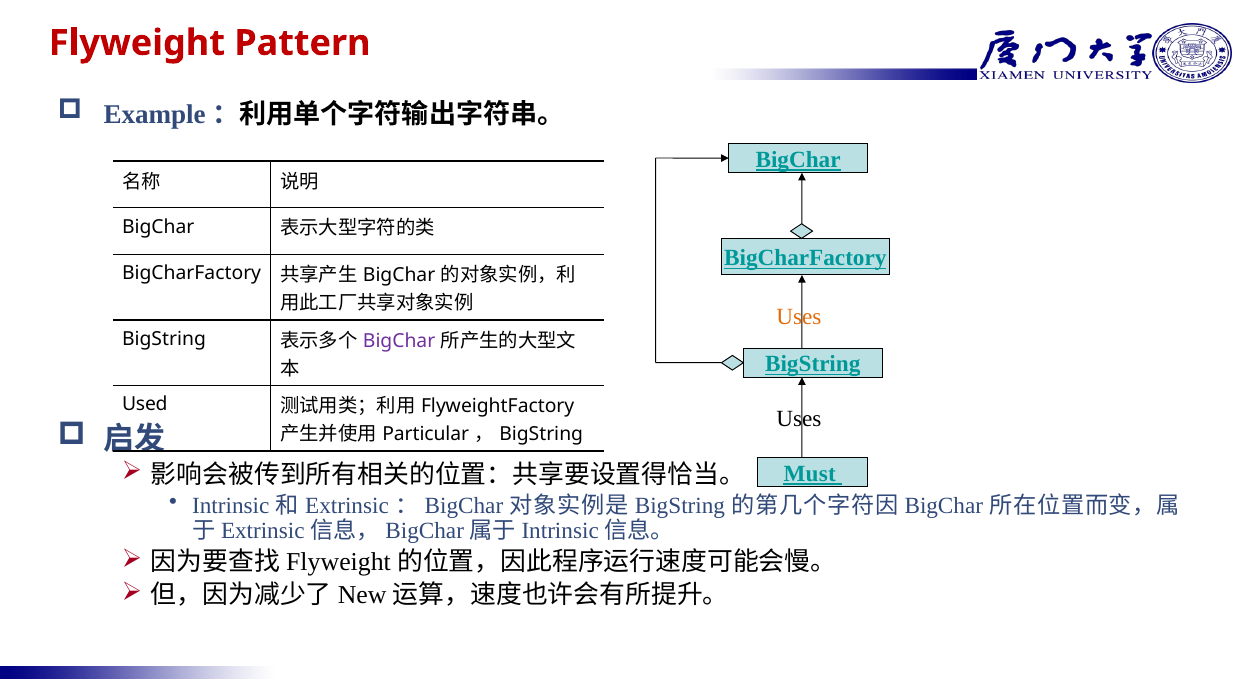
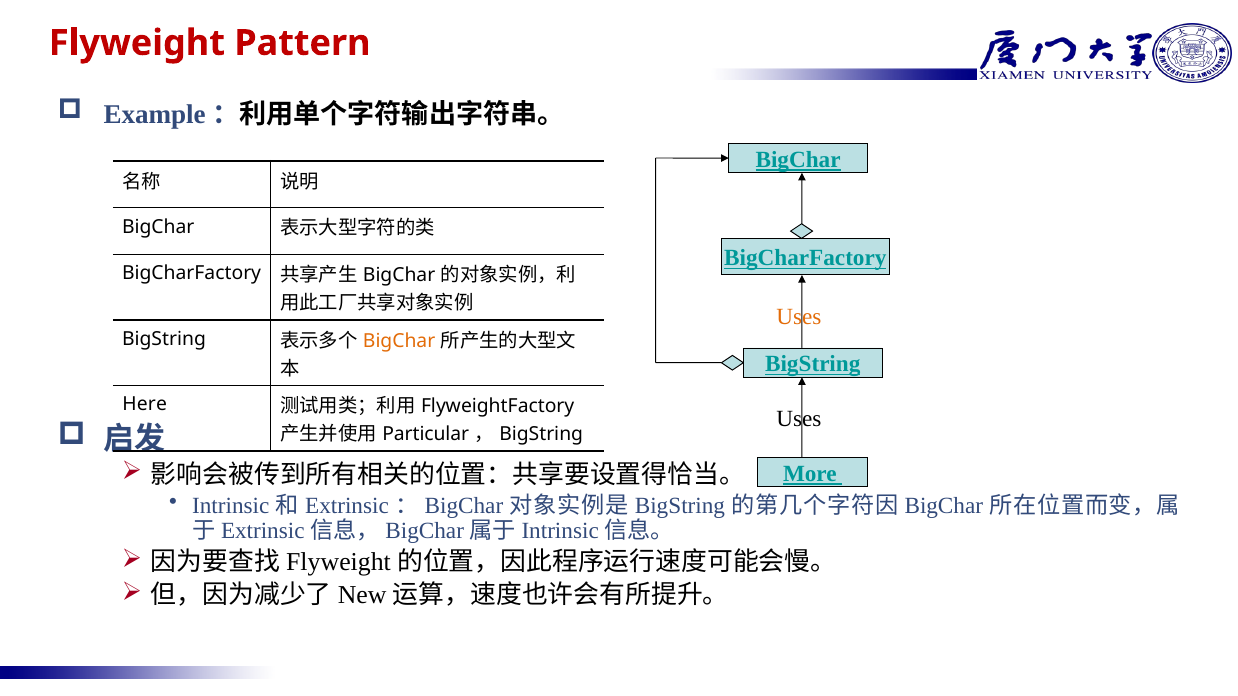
BigChar at (399, 341) colour: purple -> orange
Used: Used -> Here
Must: Must -> More
